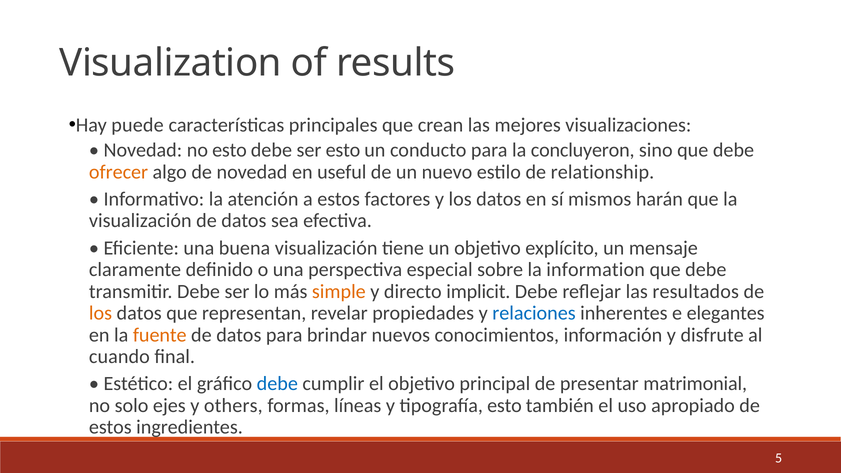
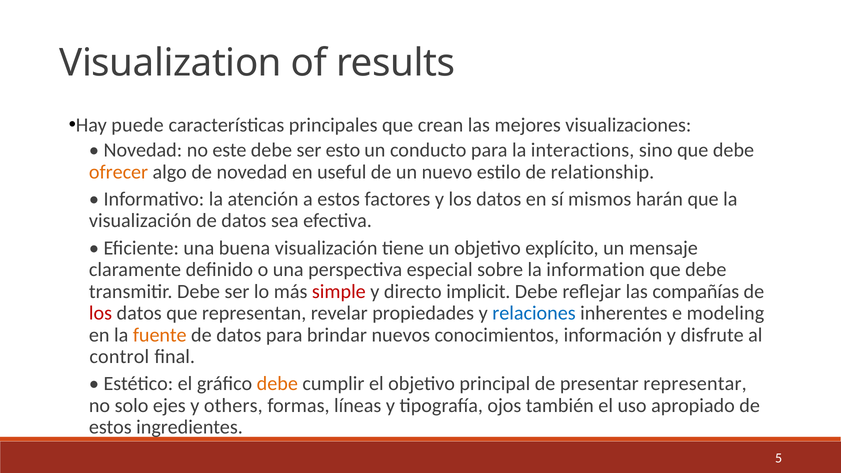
no esto: esto -> este
concluyeron: concluyeron -> interactions
simple colour: orange -> red
resultados: resultados -> compañías
los at (101, 313) colour: orange -> red
elegantes: elegantes -> modeling
cuando: cuando -> control
debe at (277, 384) colour: blue -> orange
matrimonial: matrimonial -> representar
tipografía esto: esto -> ojos
